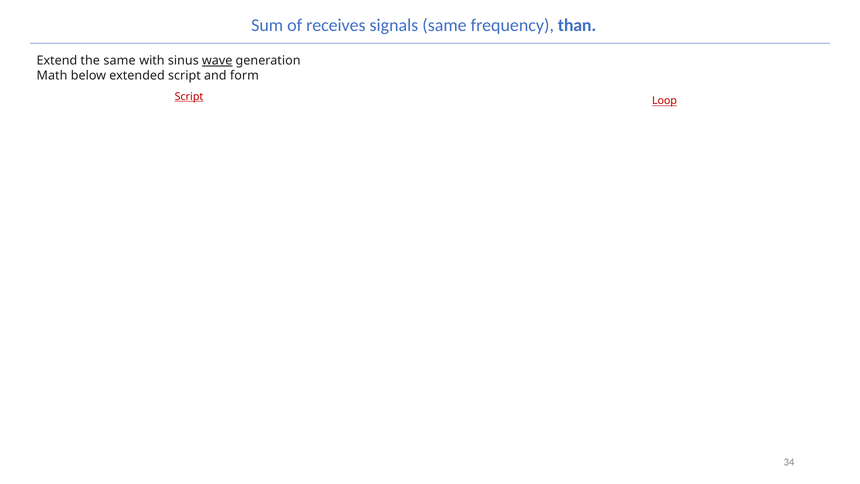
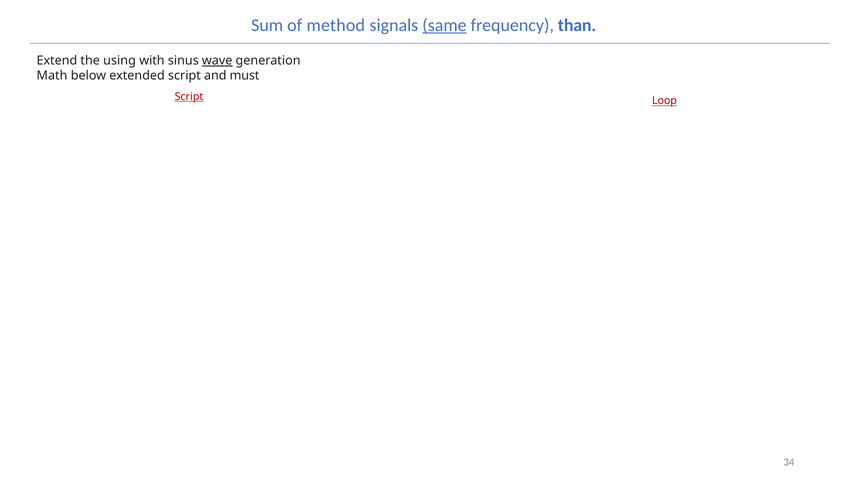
receives: receives -> method
same at (444, 25) underline: none -> present
the same: same -> using
form: form -> must
